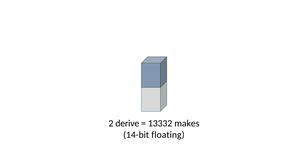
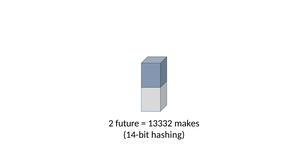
derive: derive -> future
floating: floating -> hashing
